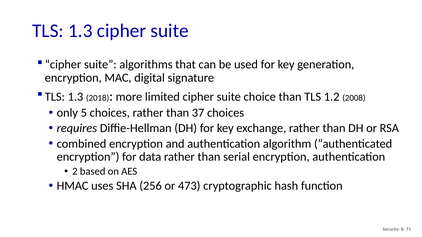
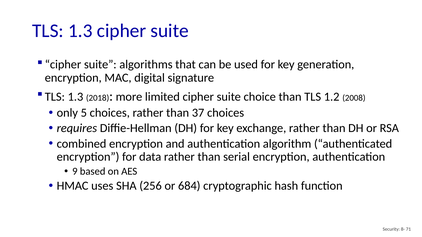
2: 2 -> 9
473: 473 -> 684
